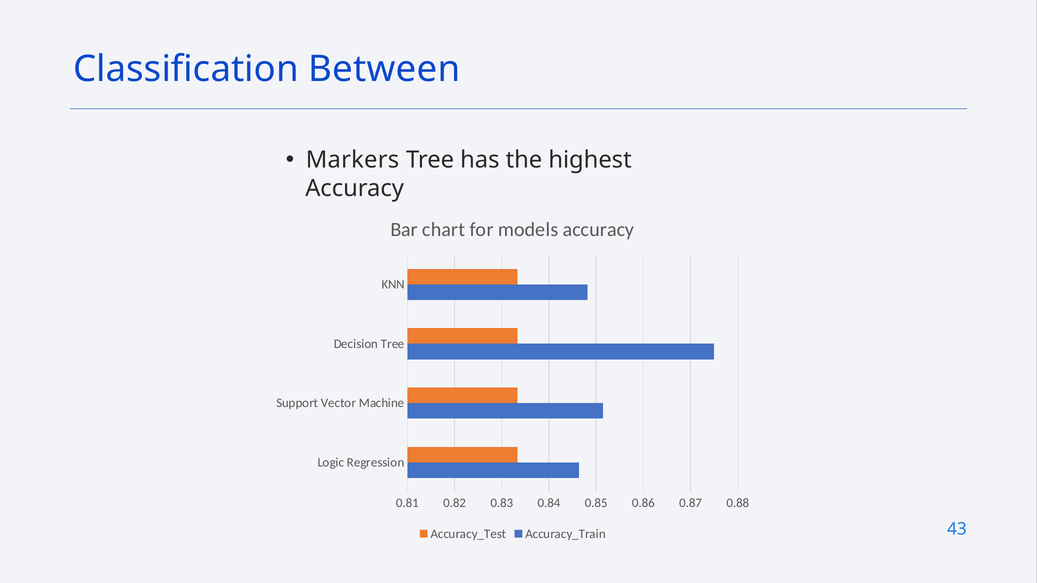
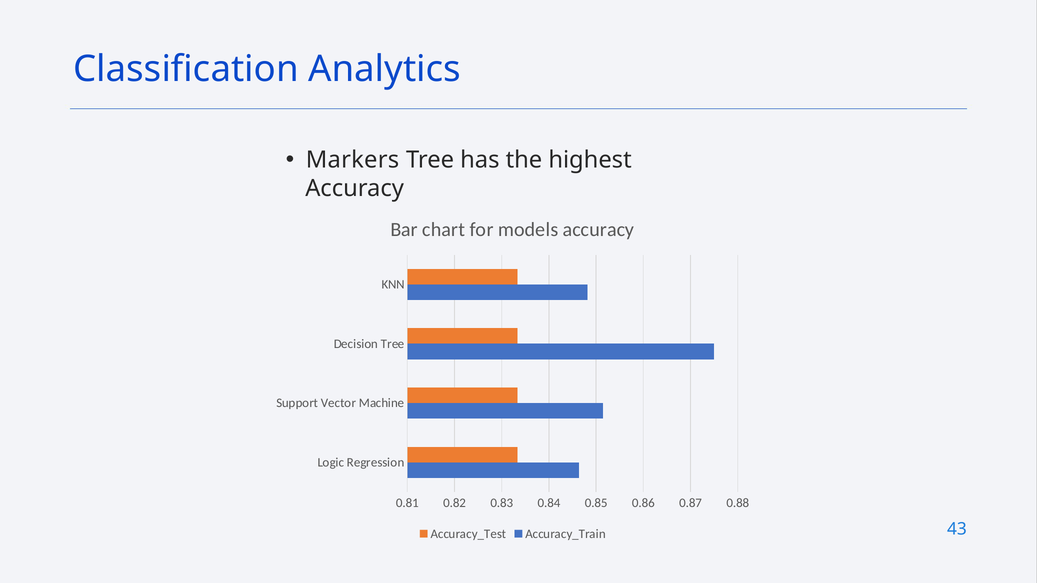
Between: Between -> Analytics
